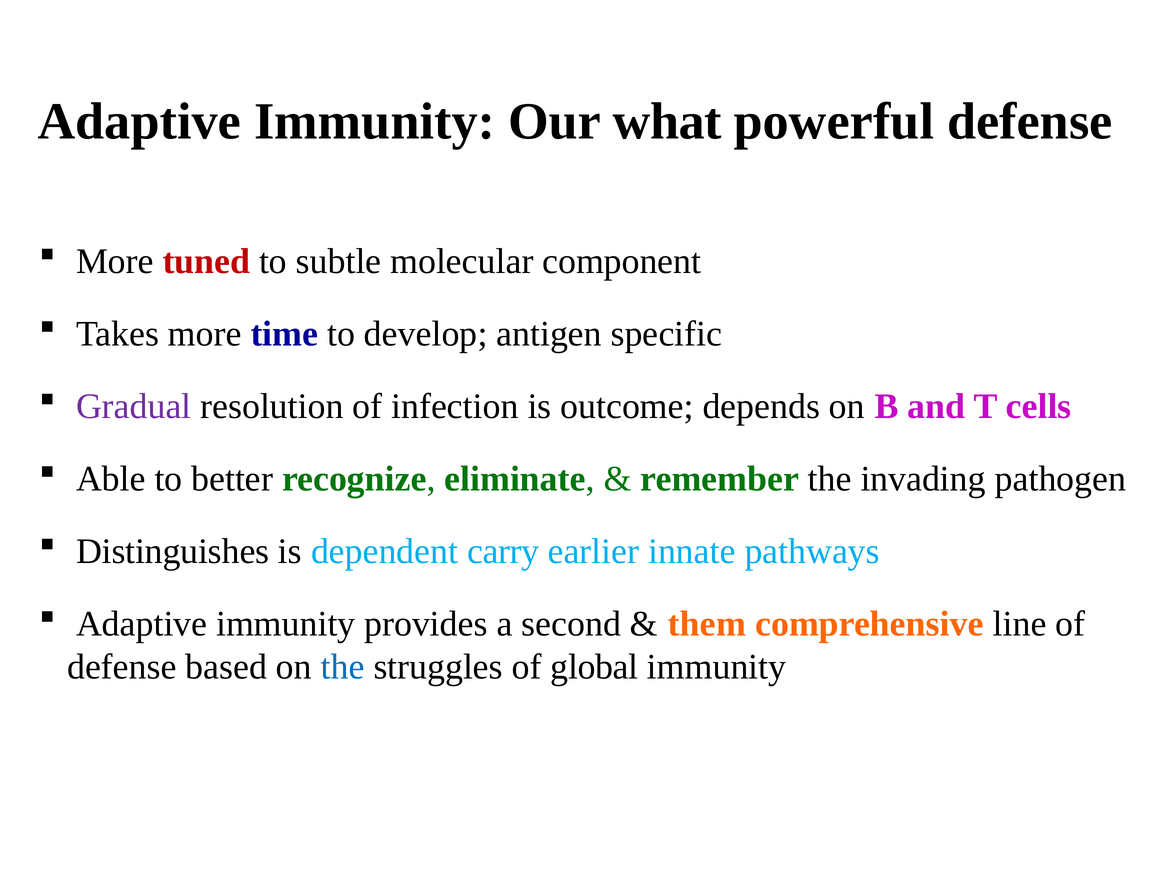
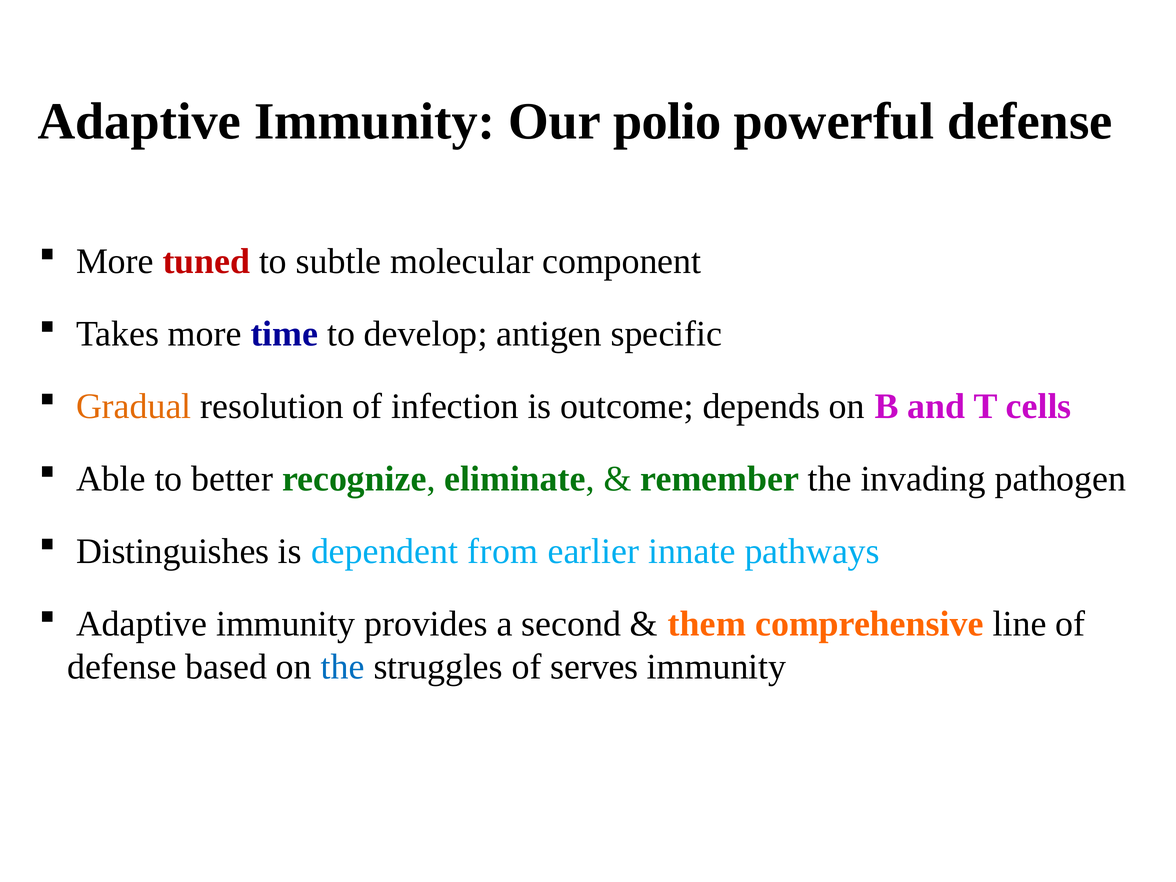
what: what -> polio
Gradual colour: purple -> orange
carry: carry -> from
global: global -> serves
